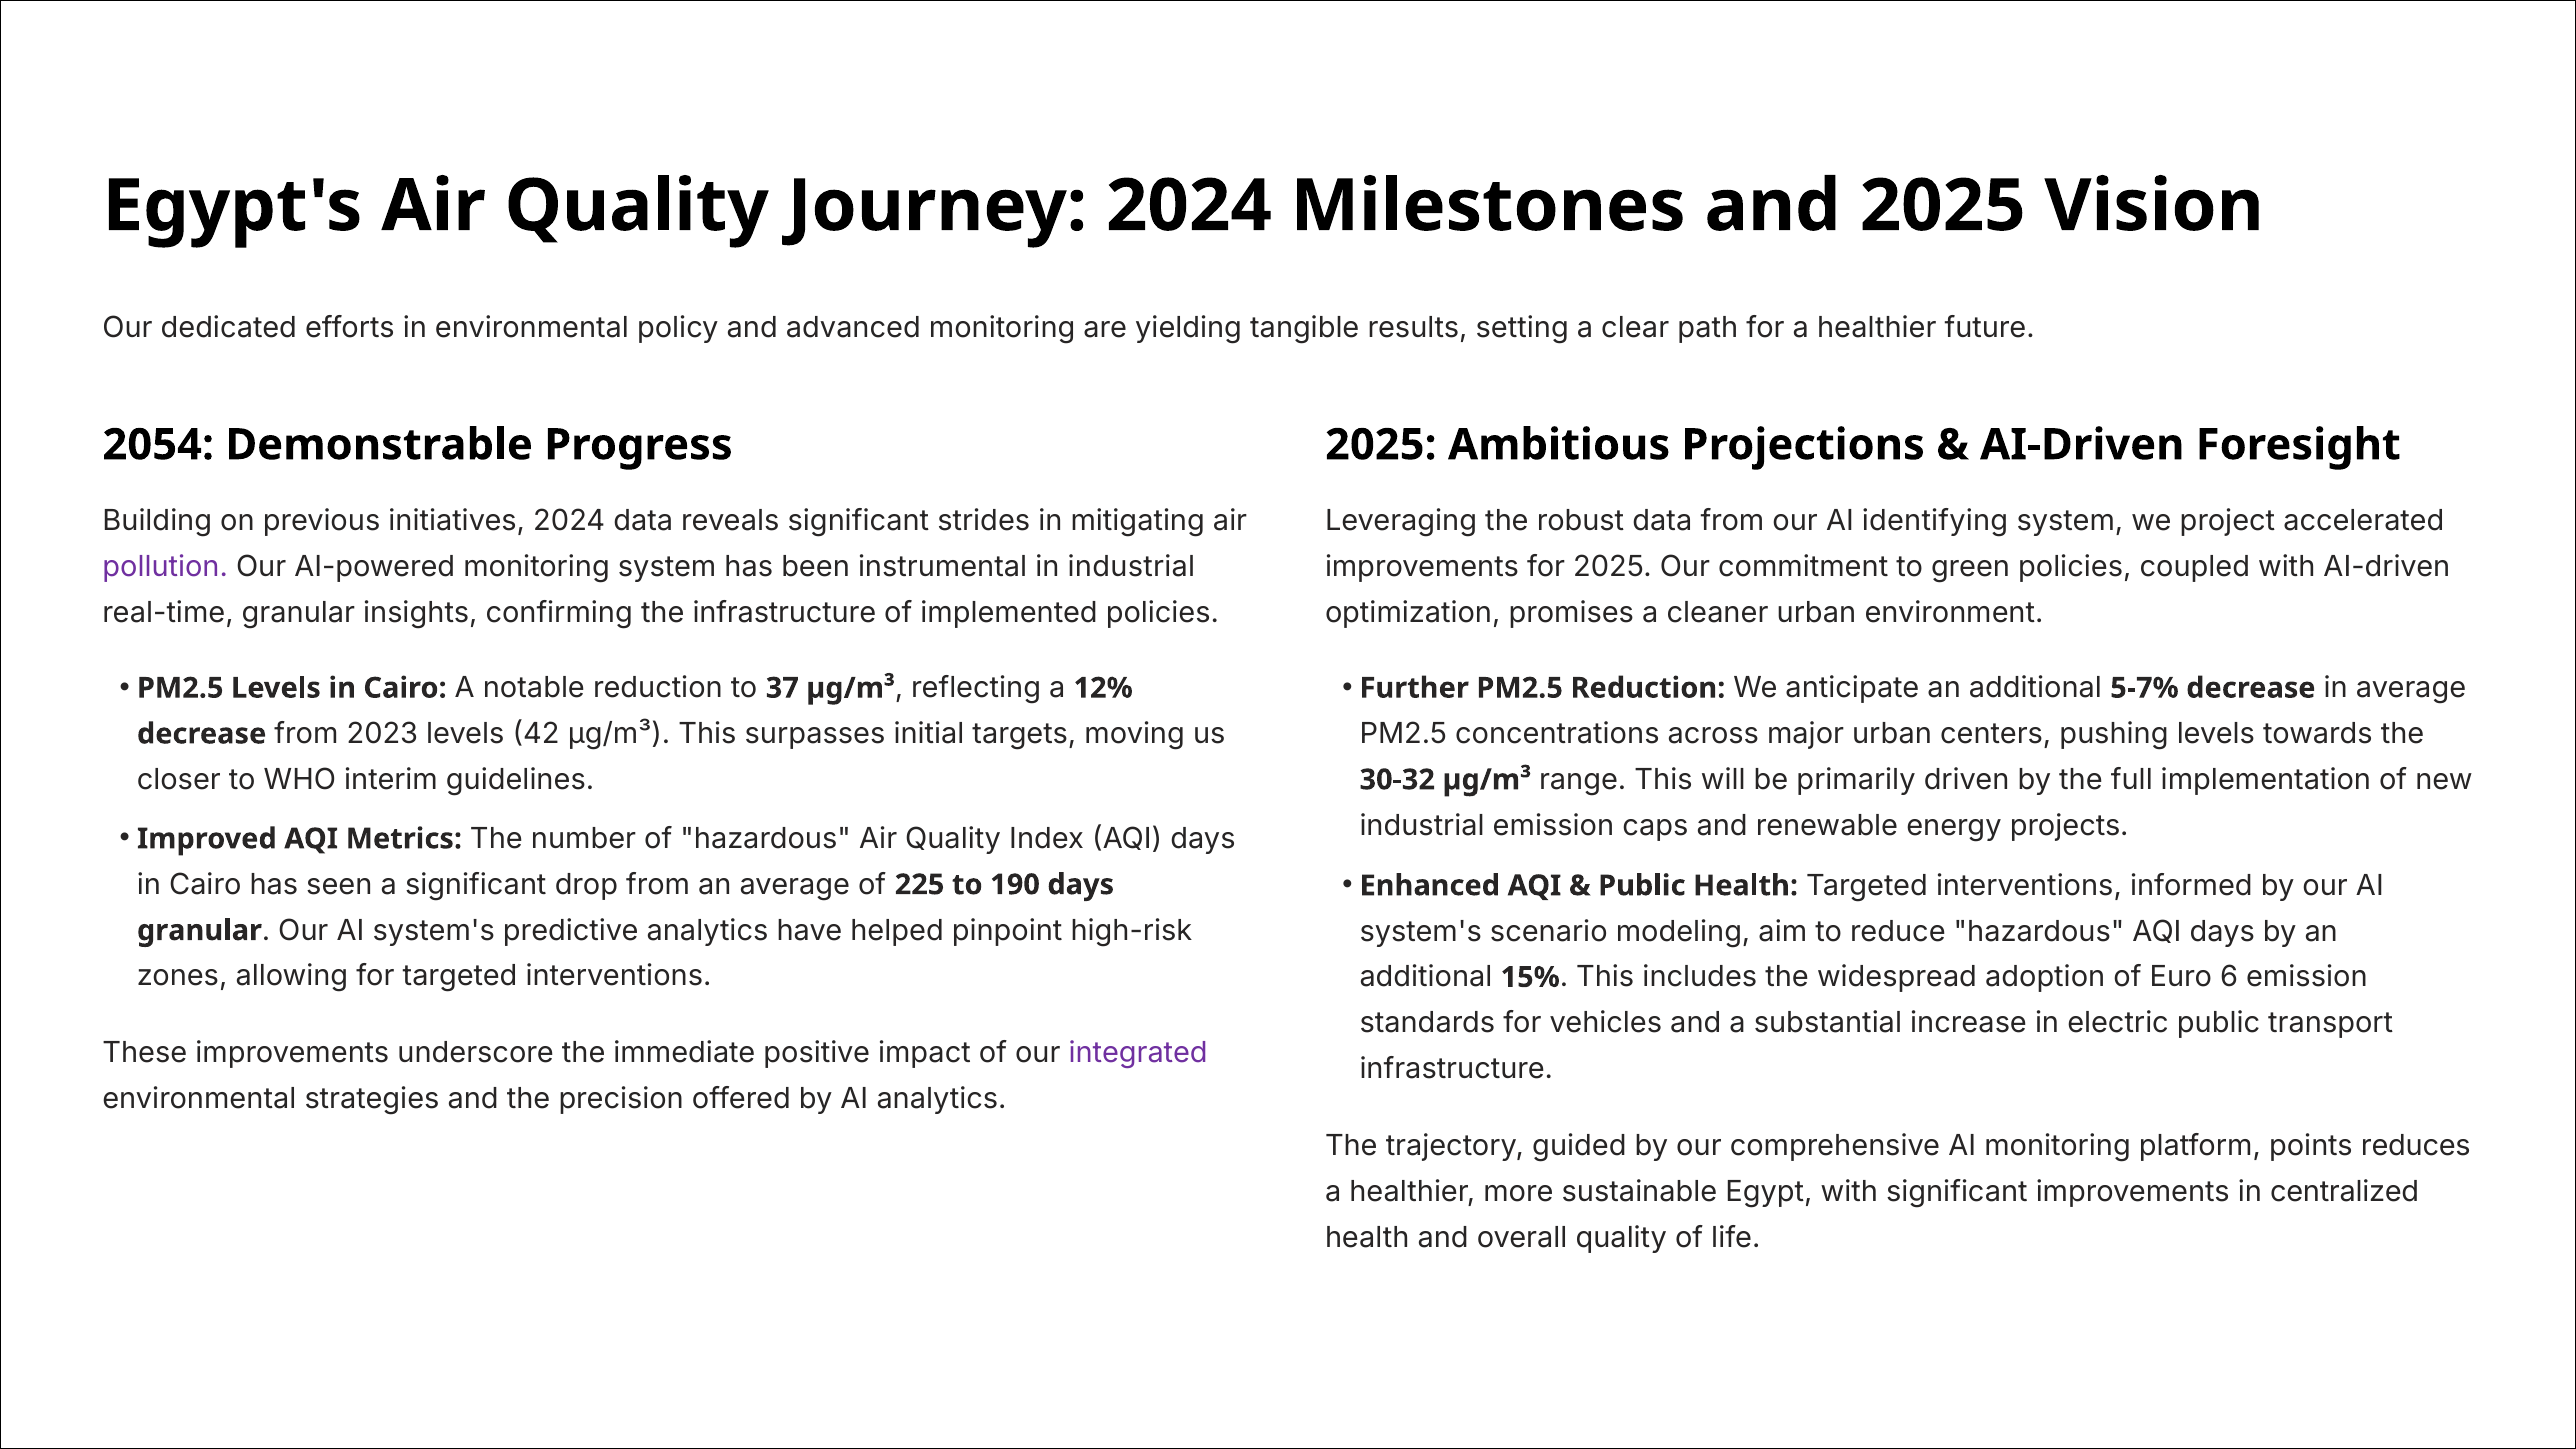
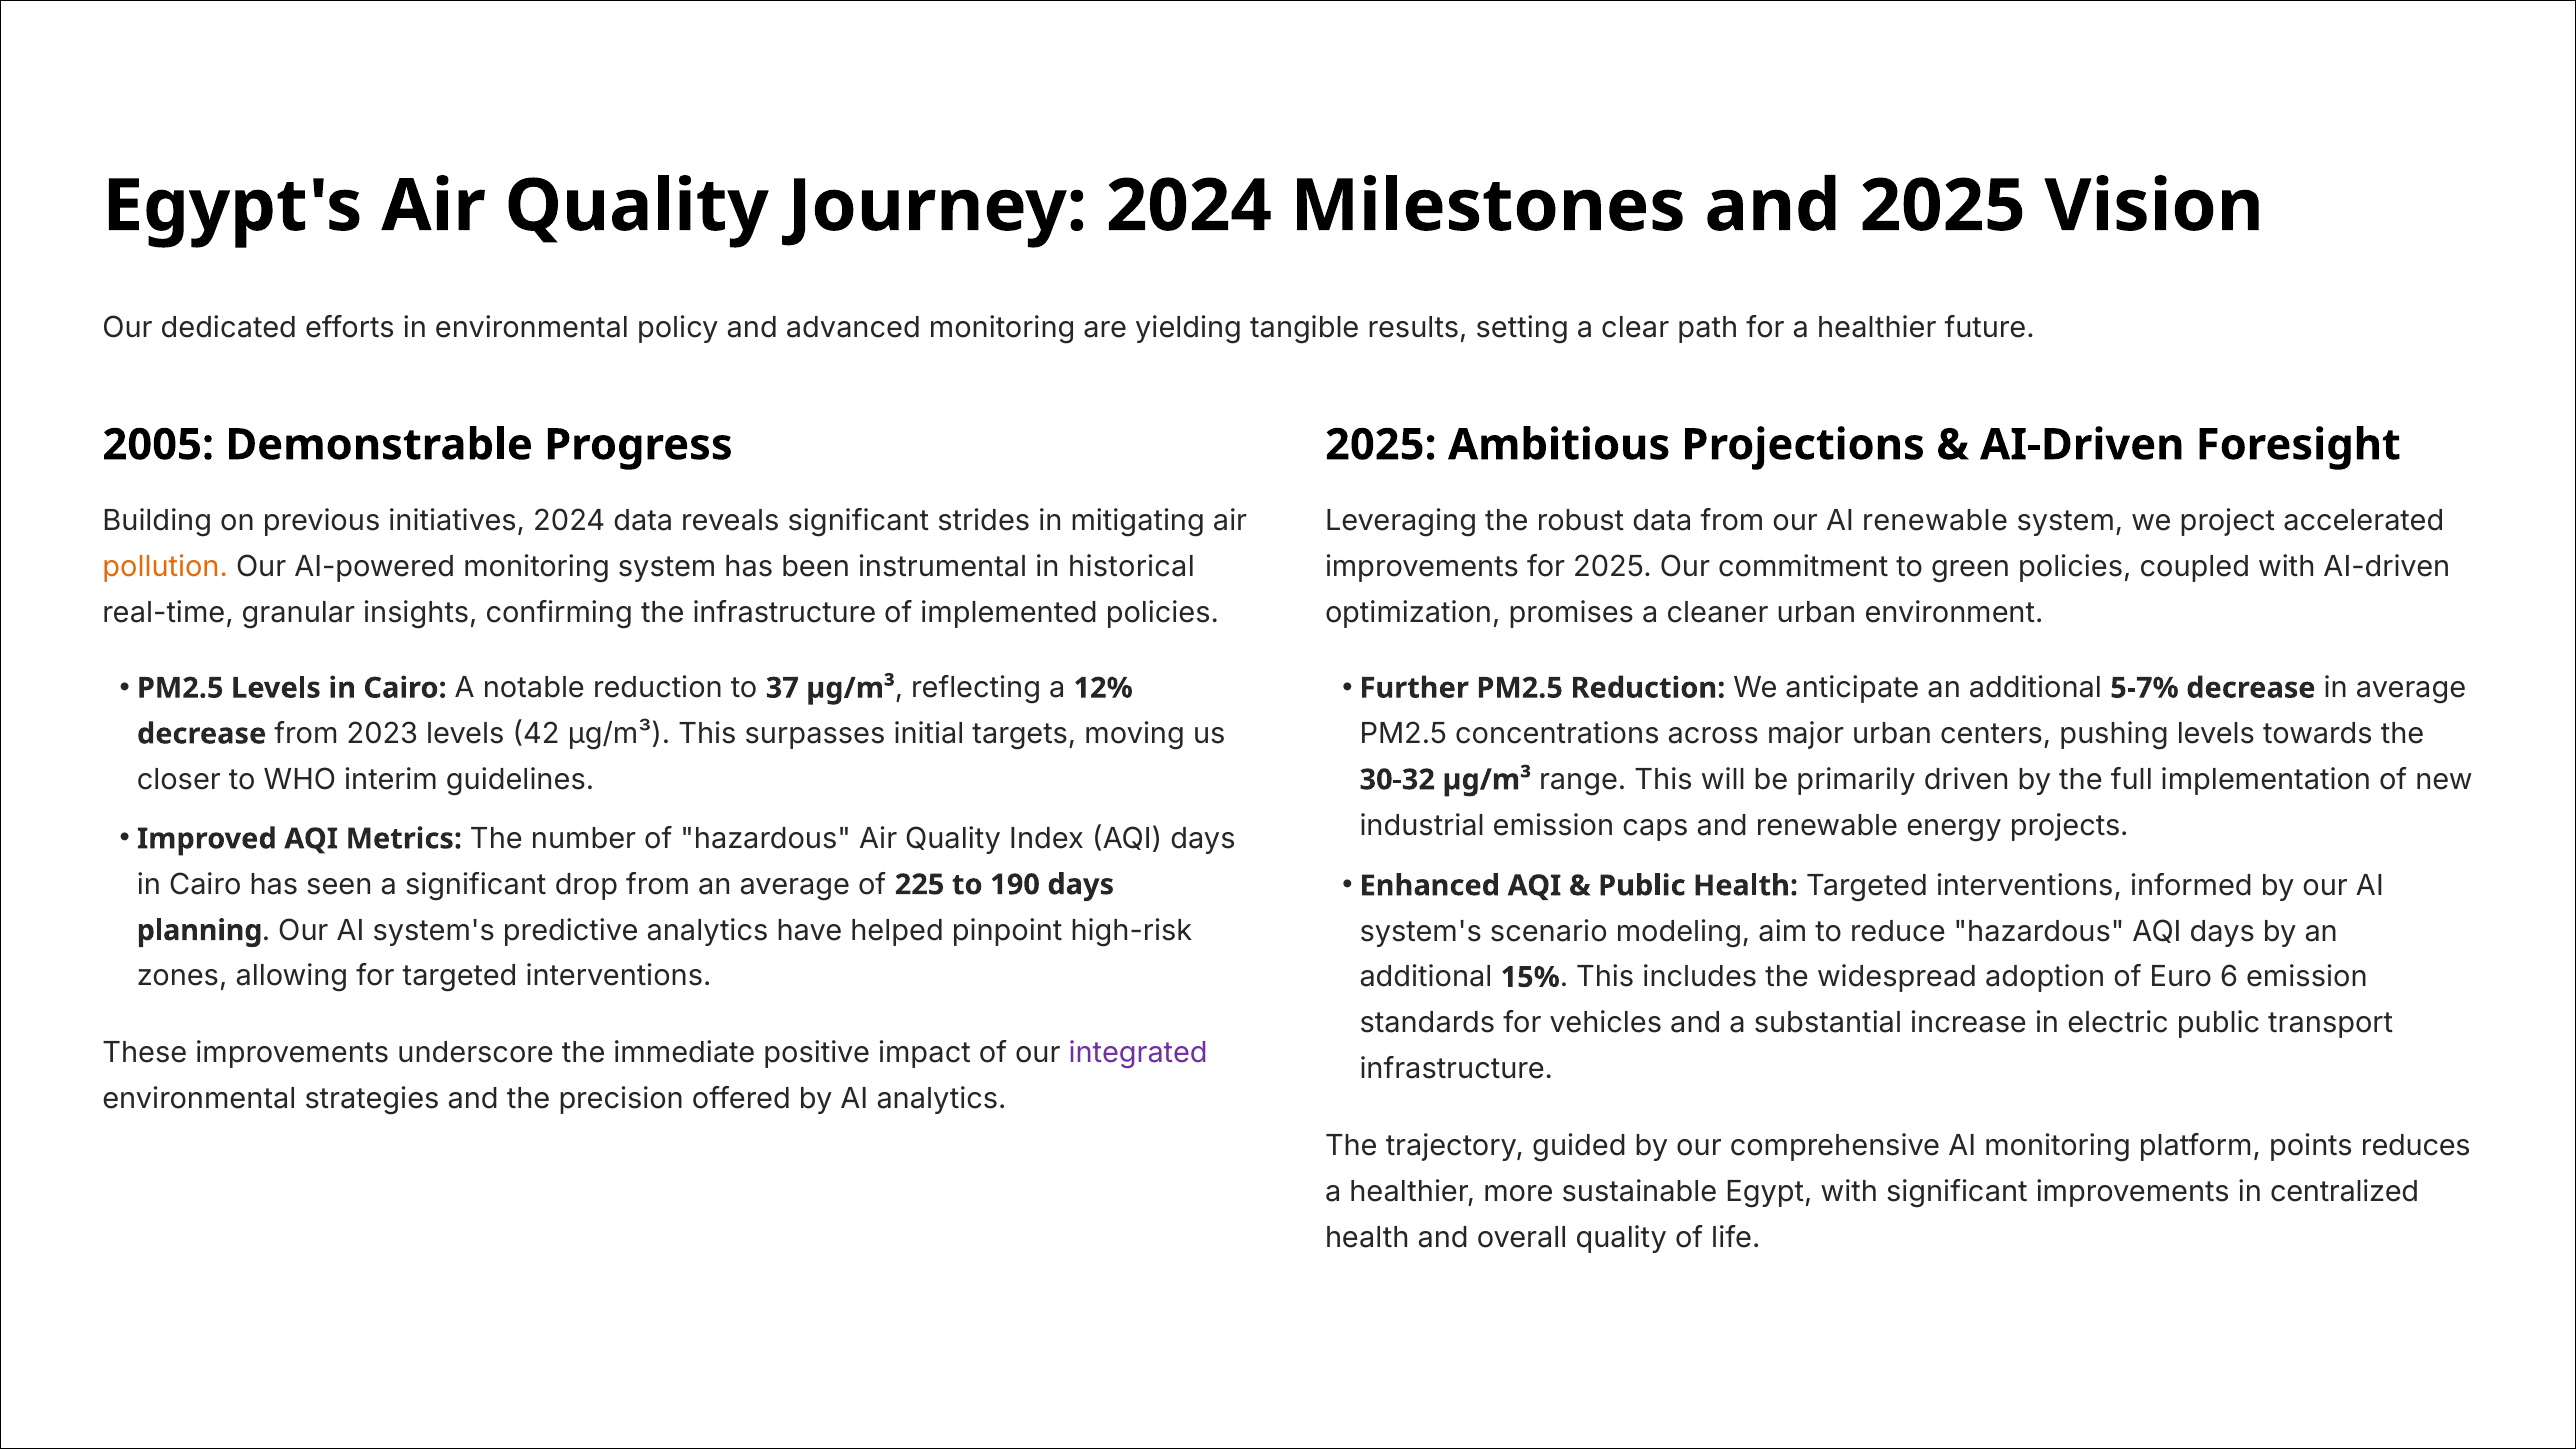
2054: 2054 -> 2005
AI identifying: identifying -> renewable
pollution colour: purple -> orange
in industrial: industrial -> historical
granular at (199, 931): granular -> planning
